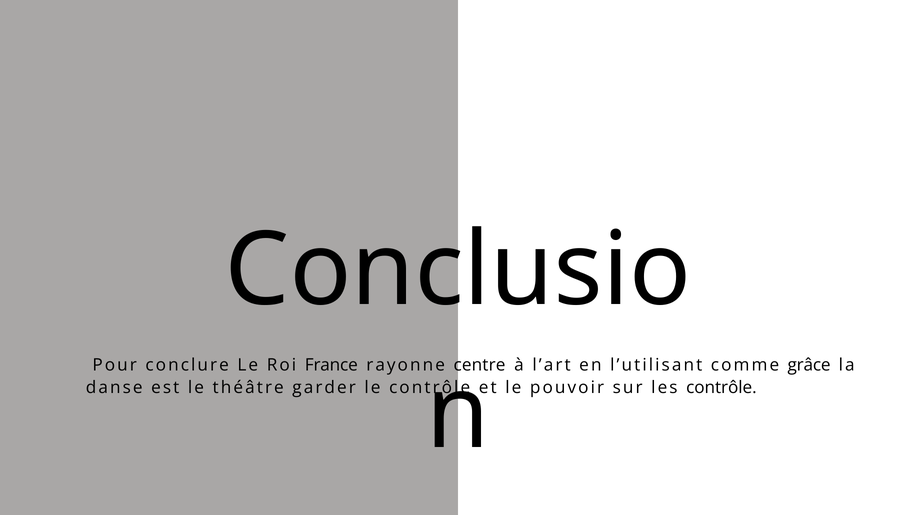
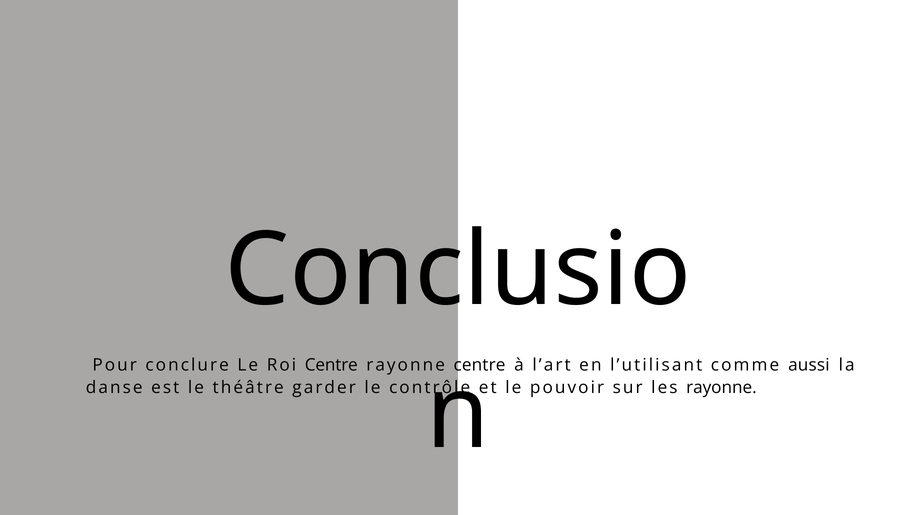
Roi France: France -> Centre
grâce: grâce -> aussi
les contrôle: contrôle -> rayonne
